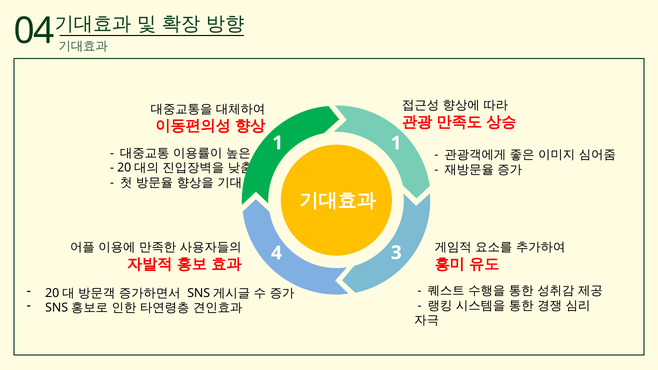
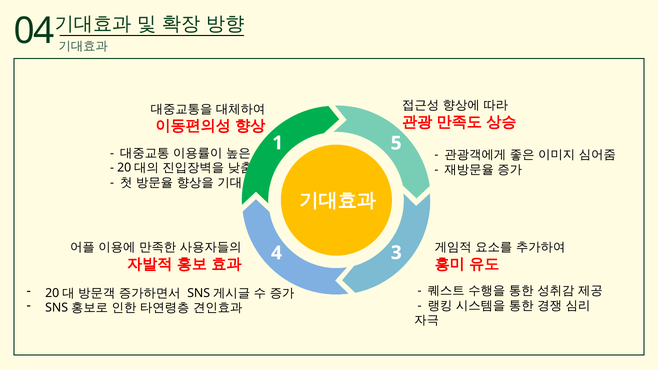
1 1: 1 -> 5
